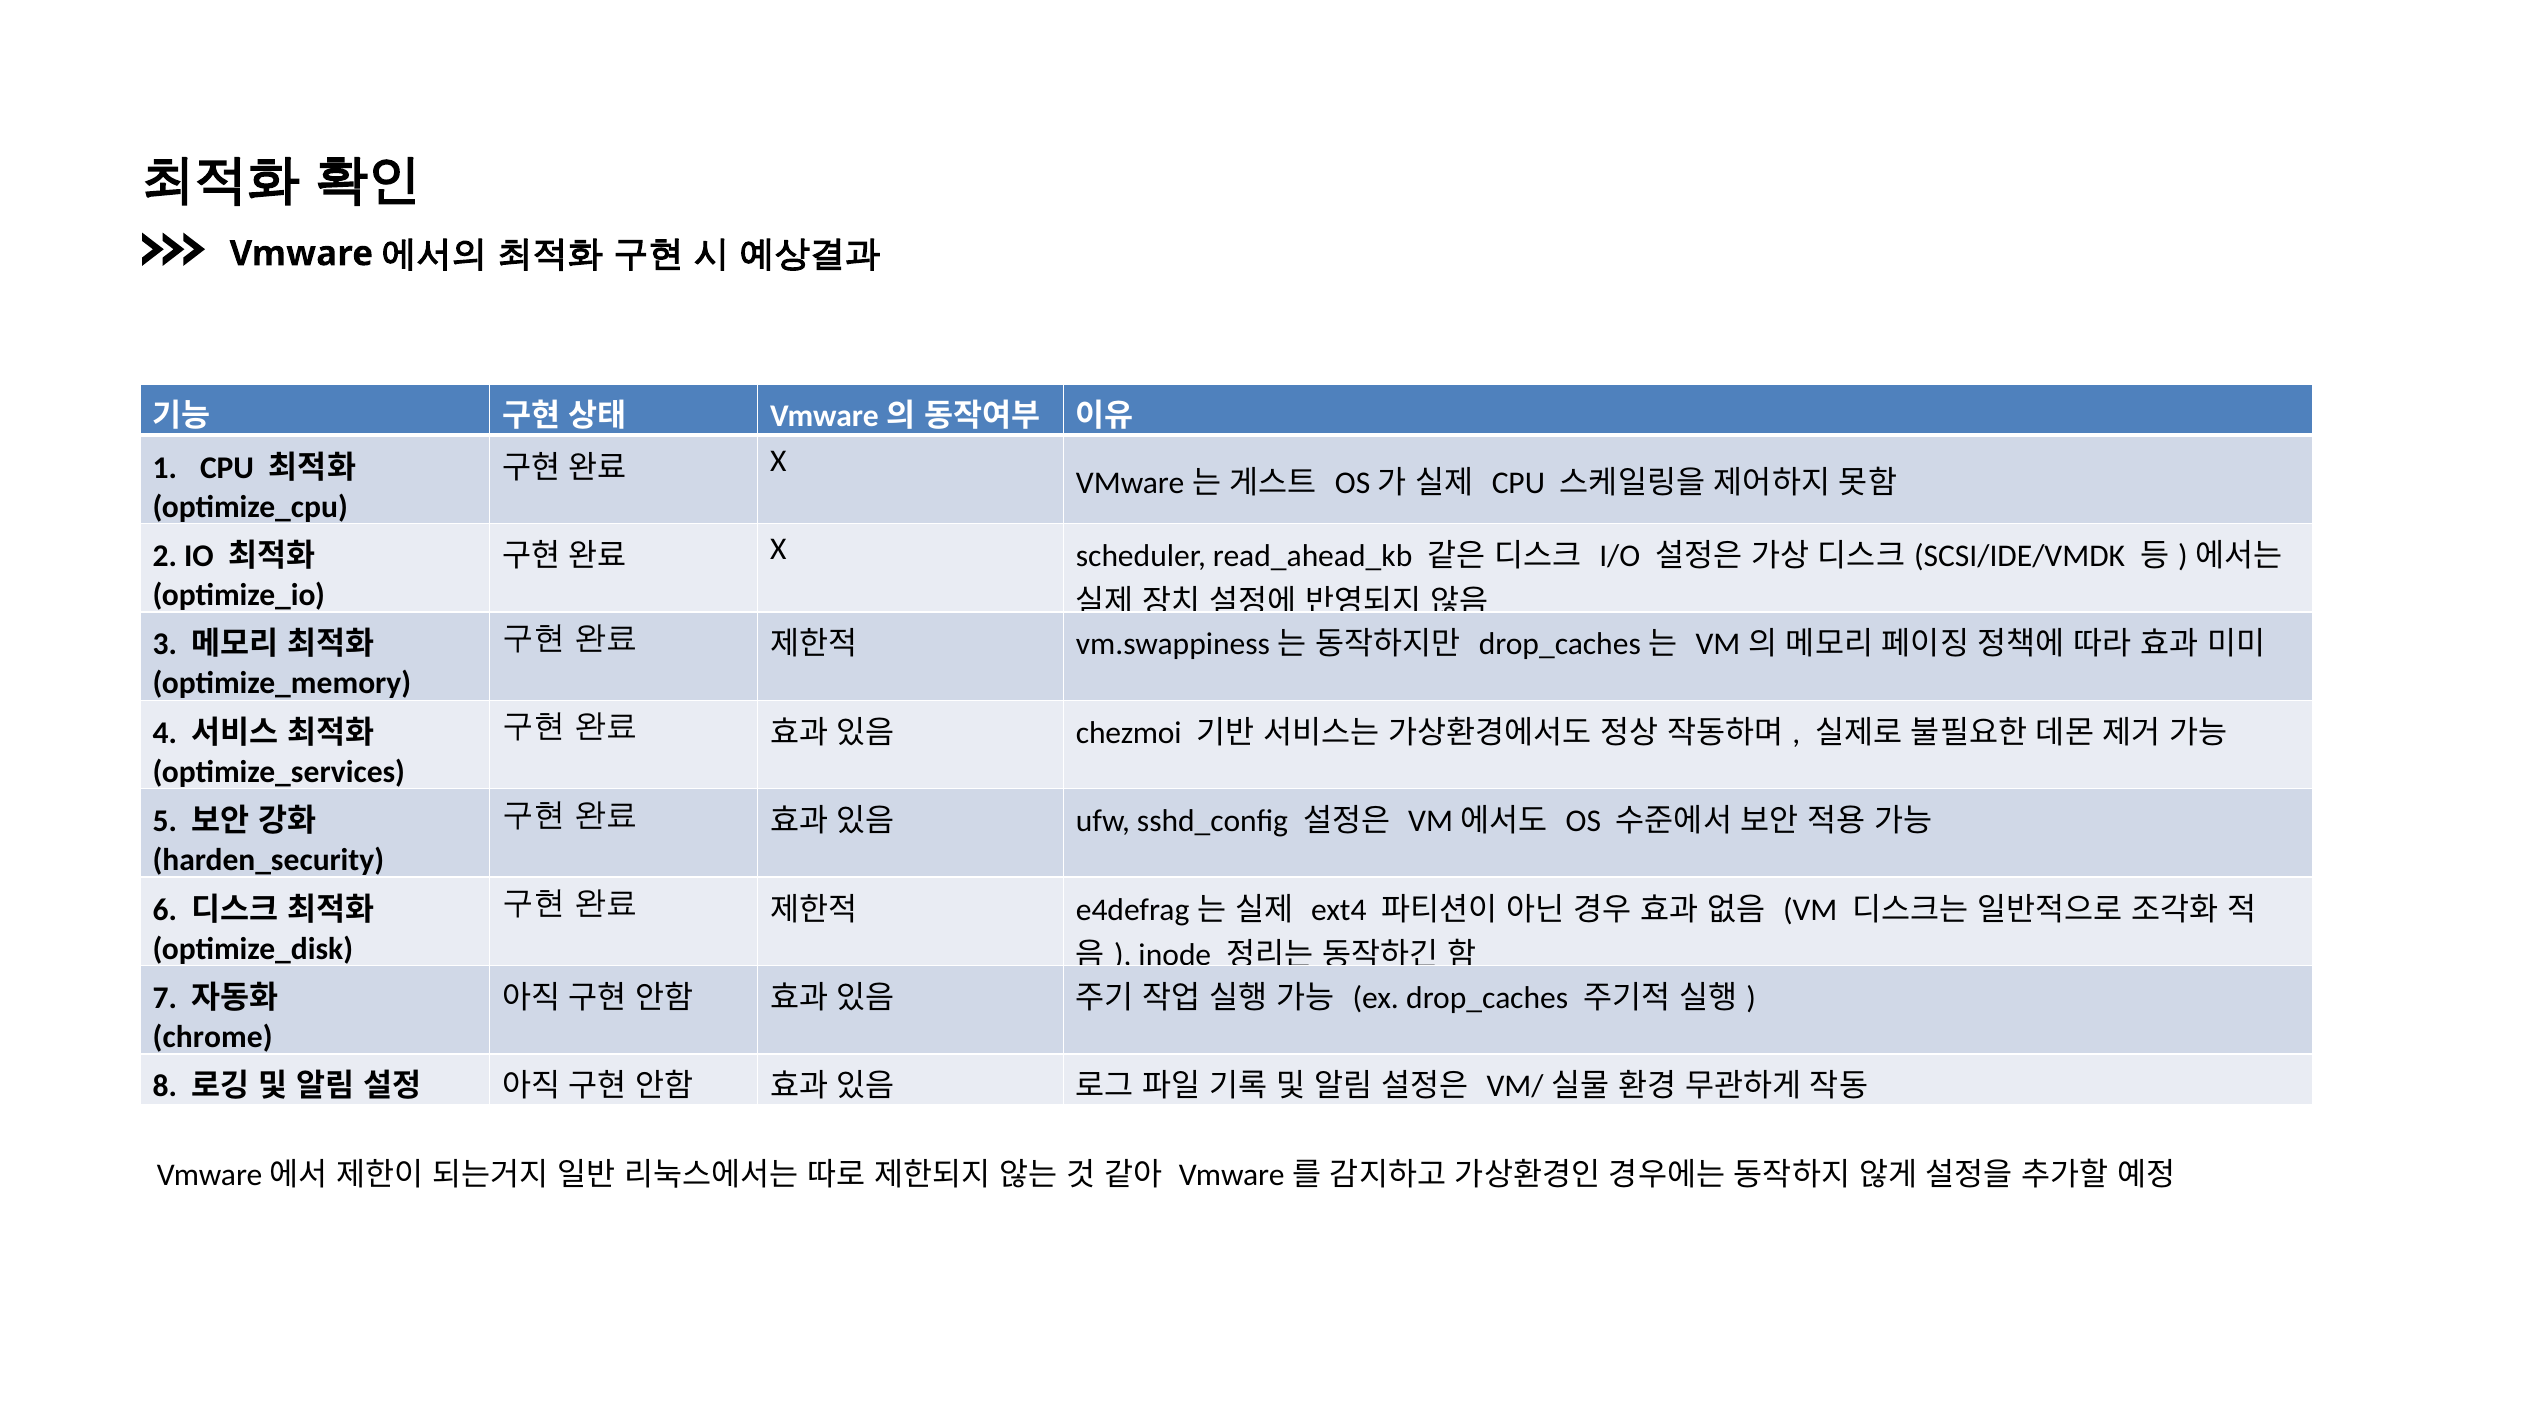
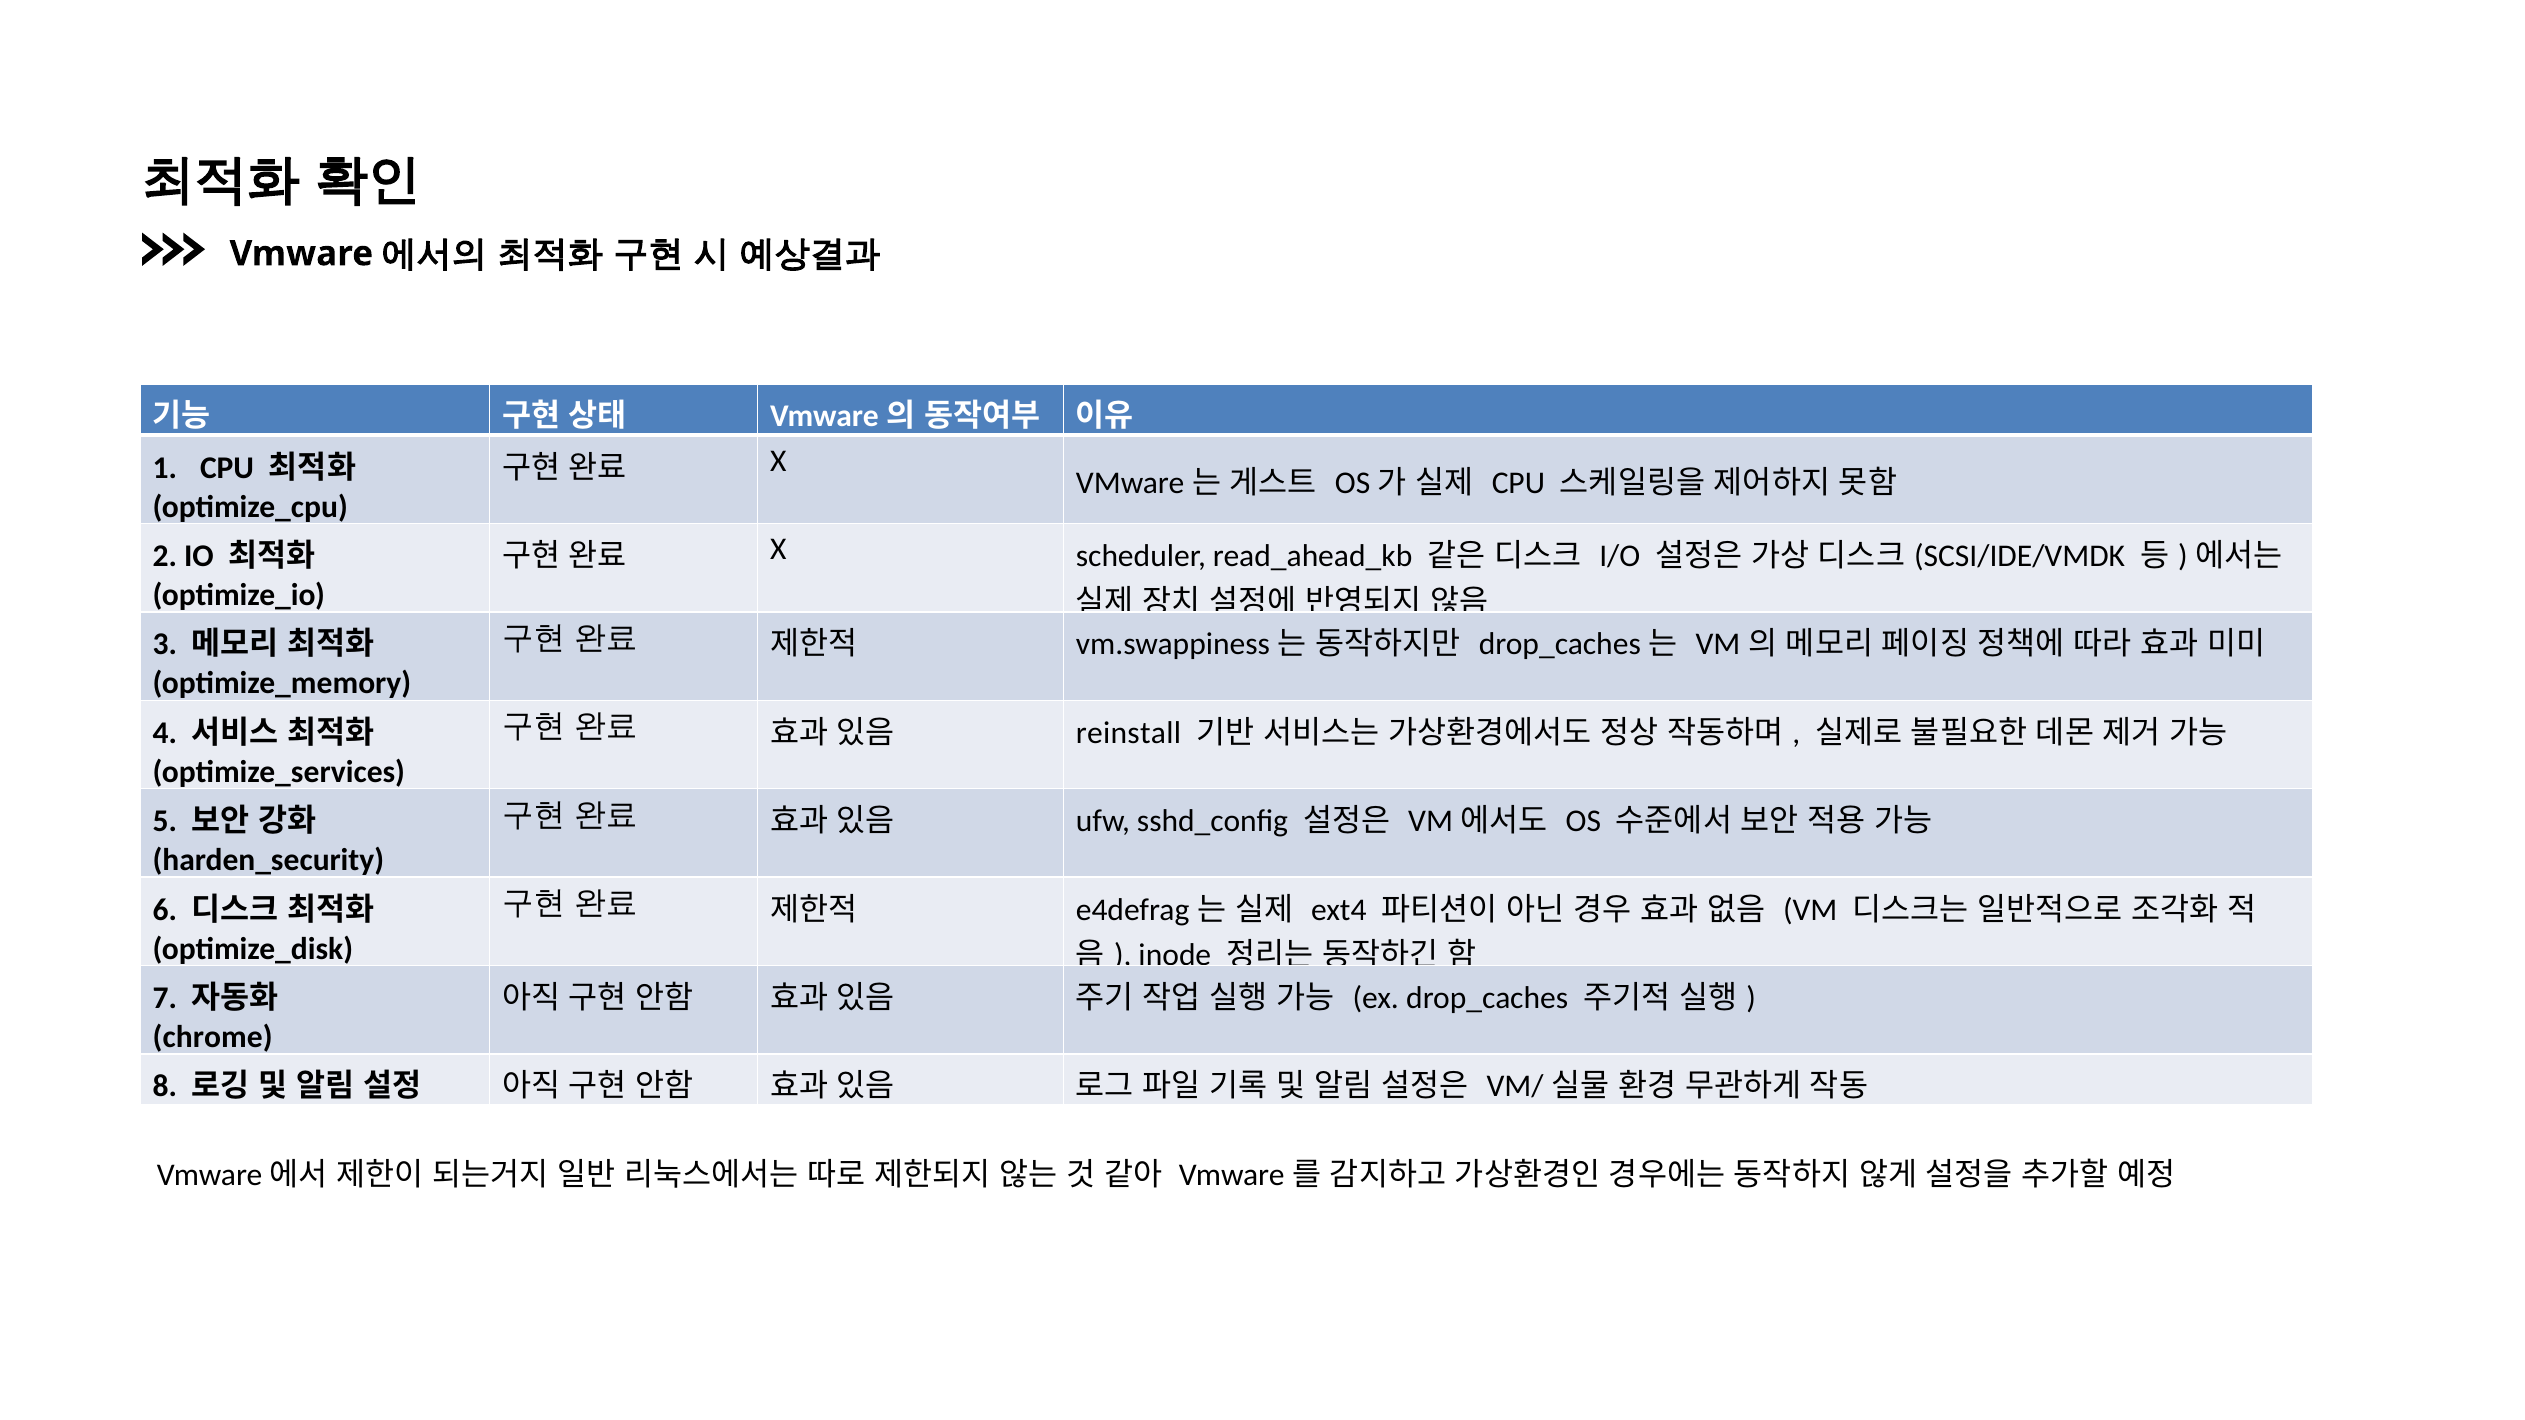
chezmoi: chezmoi -> reinstall
